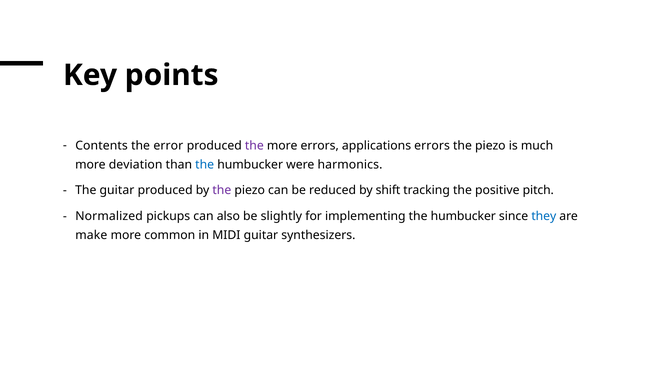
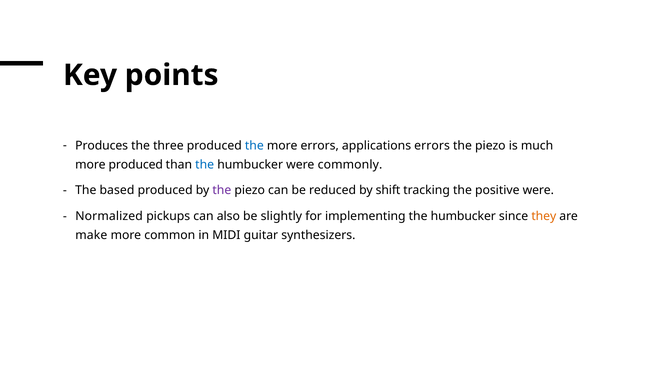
Contents: Contents -> Produces
error: error -> three
the at (254, 146) colour: purple -> blue
more deviation: deviation -> produced
harmonics: harmonics -> commonly
The guitar: guitar -> based
positive pitch: pitch -> were
they colour: blue -> orange
